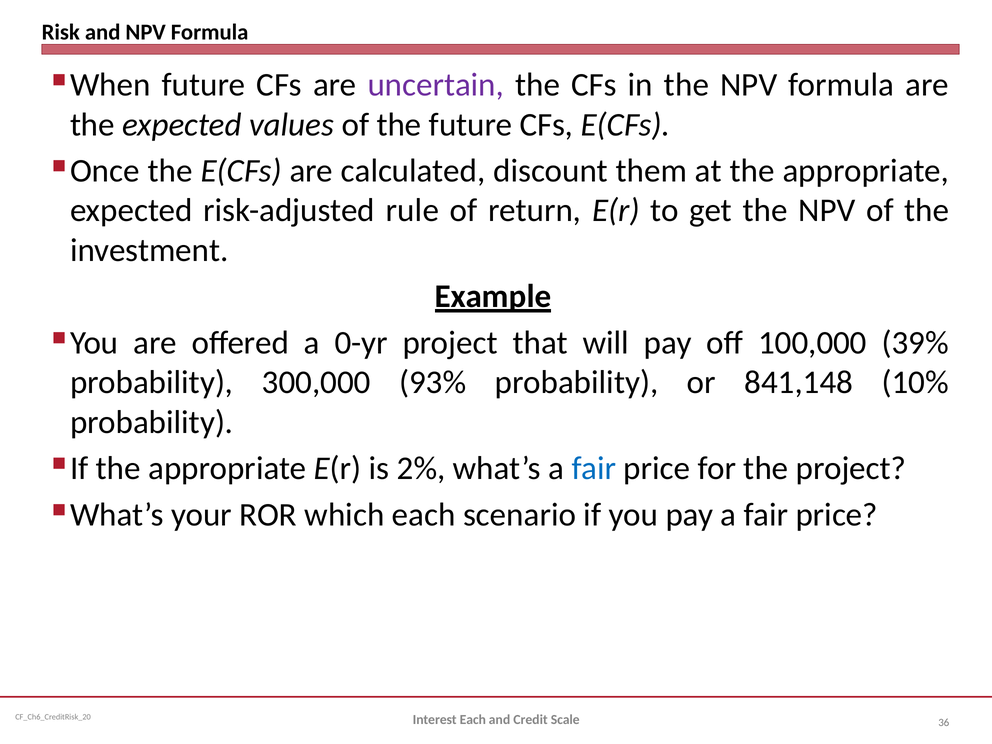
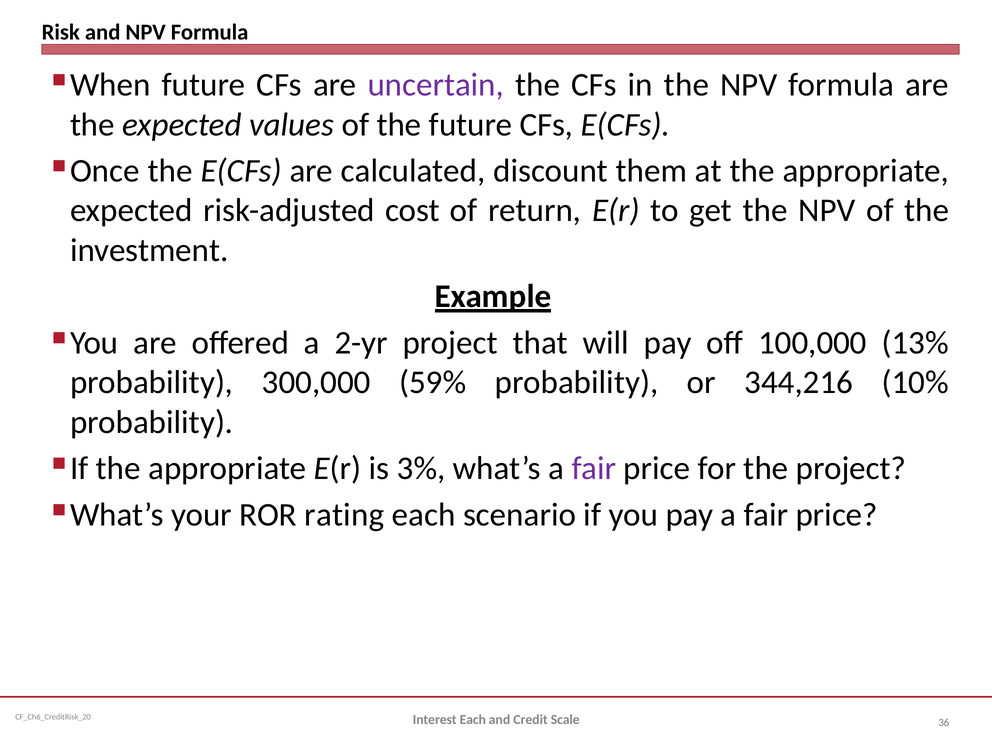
rule: rule -> cost
0-yr: 0-yr -> 2-yr
39%: 39% -> 13%
93%: 93% -> 59%
841,148: 841,148 -> 344,216
2%: 2% -> 3%
fair at (594, 468) colour: blue -> purple
which: which -> rating
